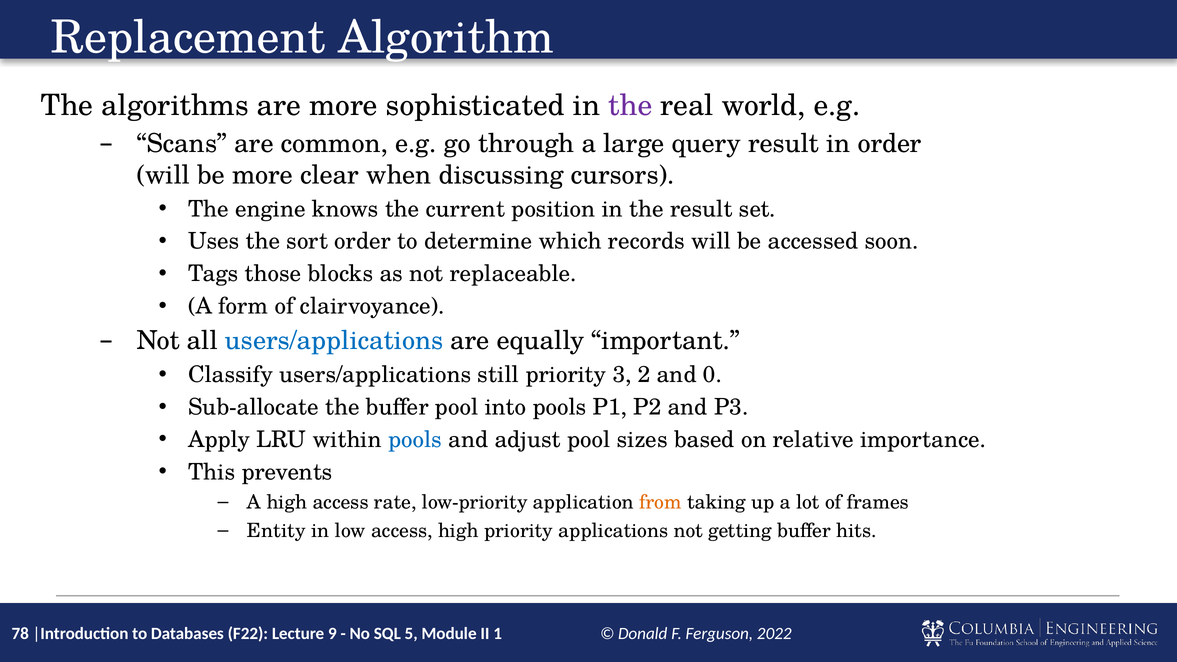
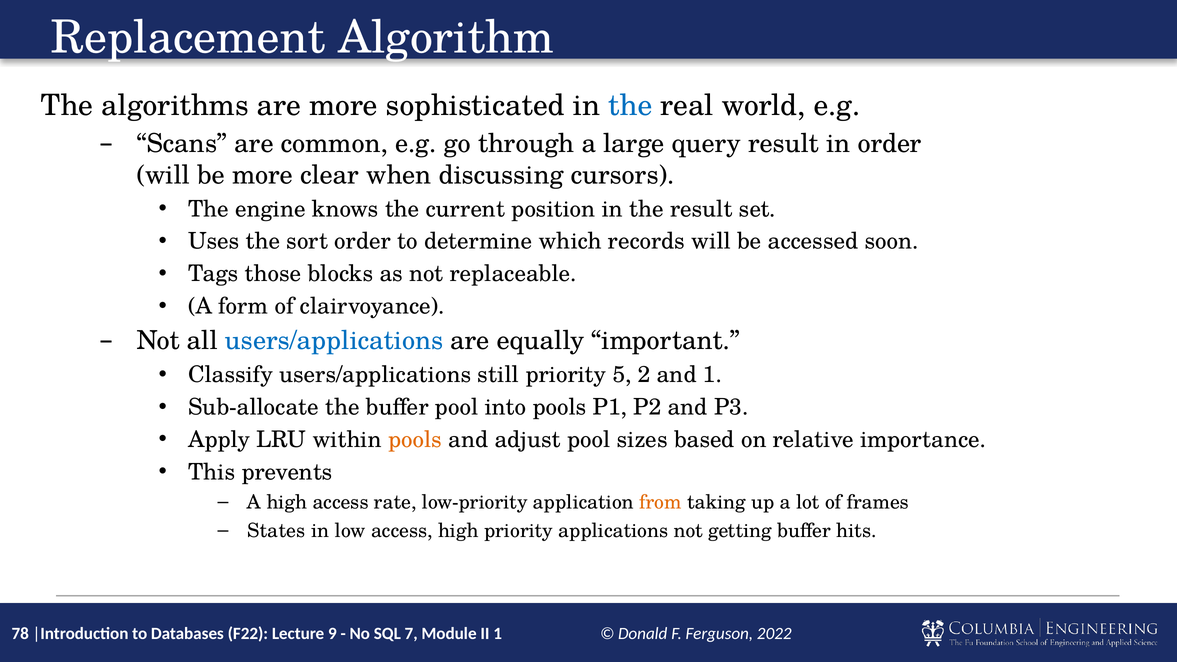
the at (630, 106) colour: purple -> blue
3: 3 -> 5
and 0: 0 -> 1
pools at (415, 440) colour: blue -> orange
Entity: Entity -> States
5: 5 -> 7
